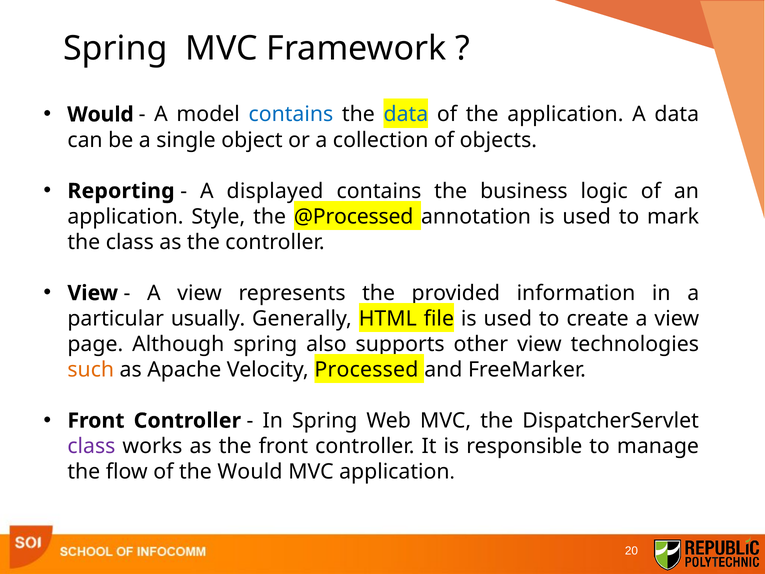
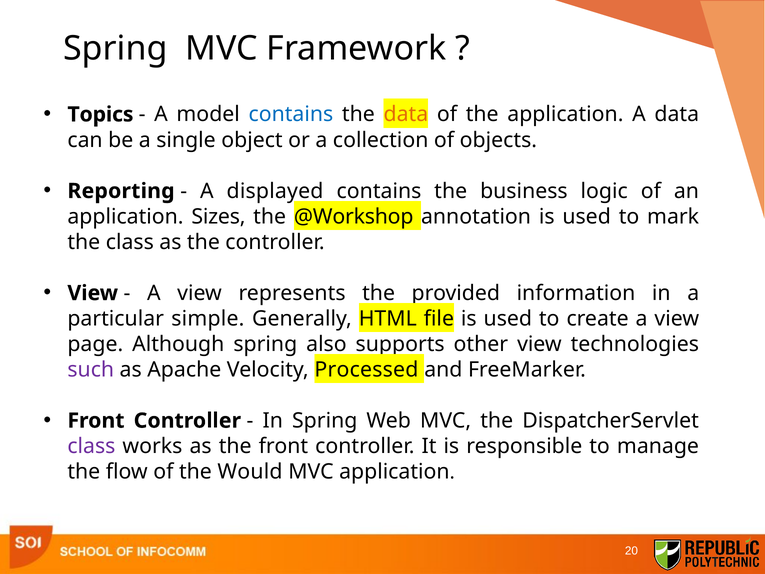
Would at (100, 114): Would -> Topics
data at (406, 114) colour: blue -> orange
Style: Style -> Sizes
@Processed: @Processed -> @Workshop
usually: usually -> simple
such colour: orange -> purple
